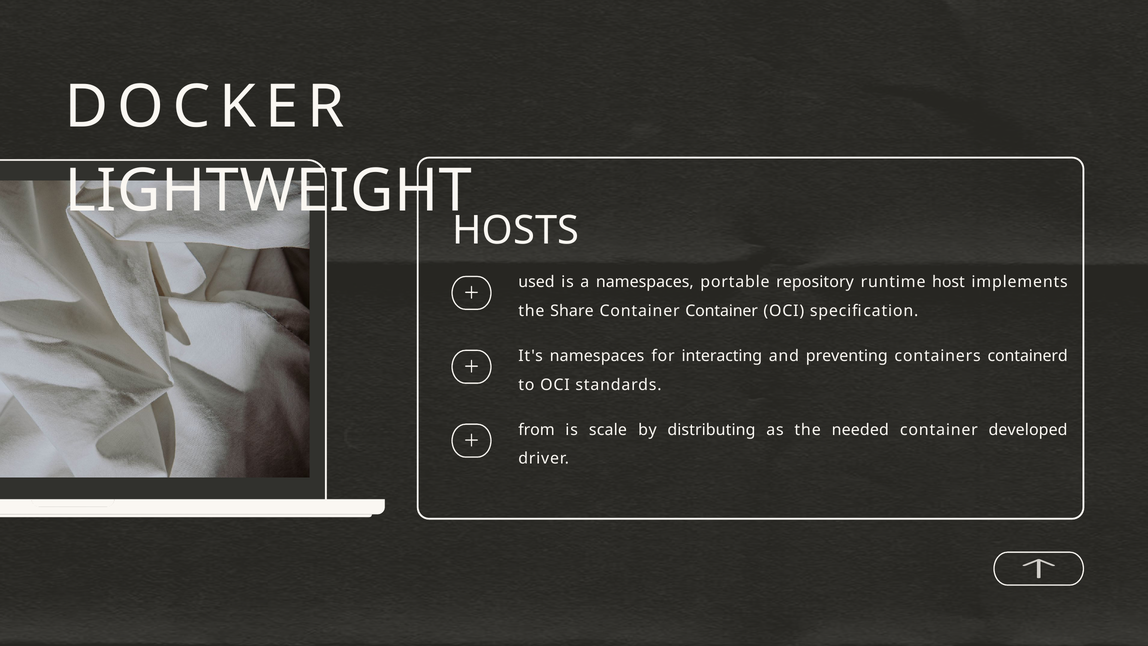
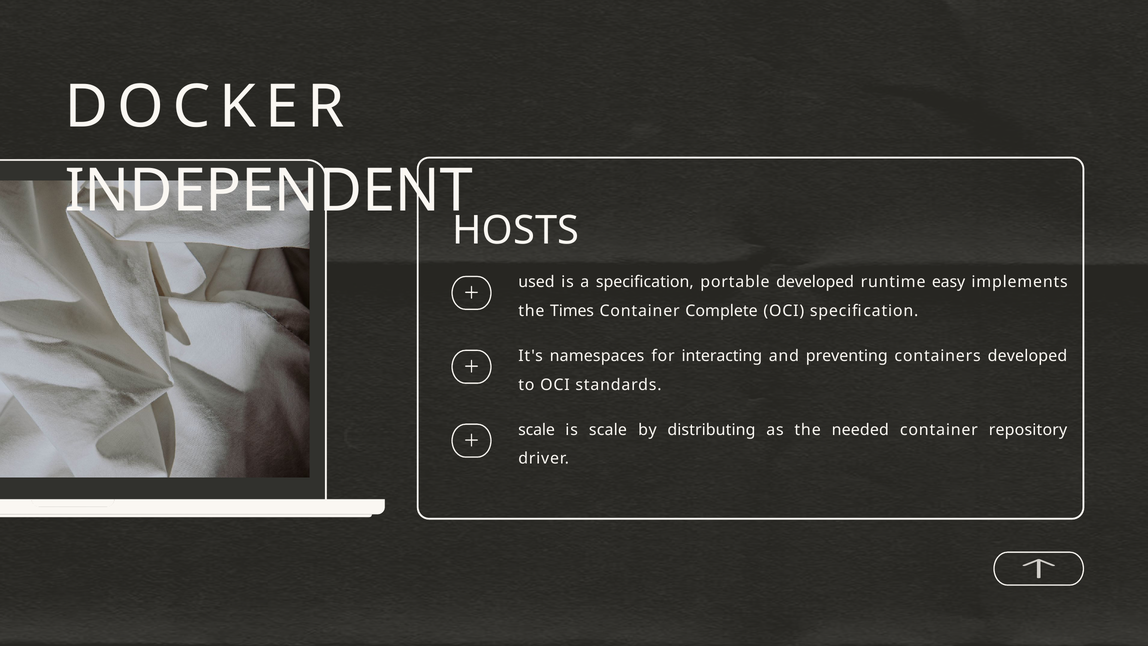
LIGHTWEIGHT: LIGHTWEIGHT -> INDEPENDENT
a namespaces: namespaces -> specification
portable repository: repository -> developed
host: host -> easy
Share: Share -> Times
Container Container: Container -> Complete
containers containerd: containerd -> developed
from at (536, 430): from -> scale
developed: developed -> repository
